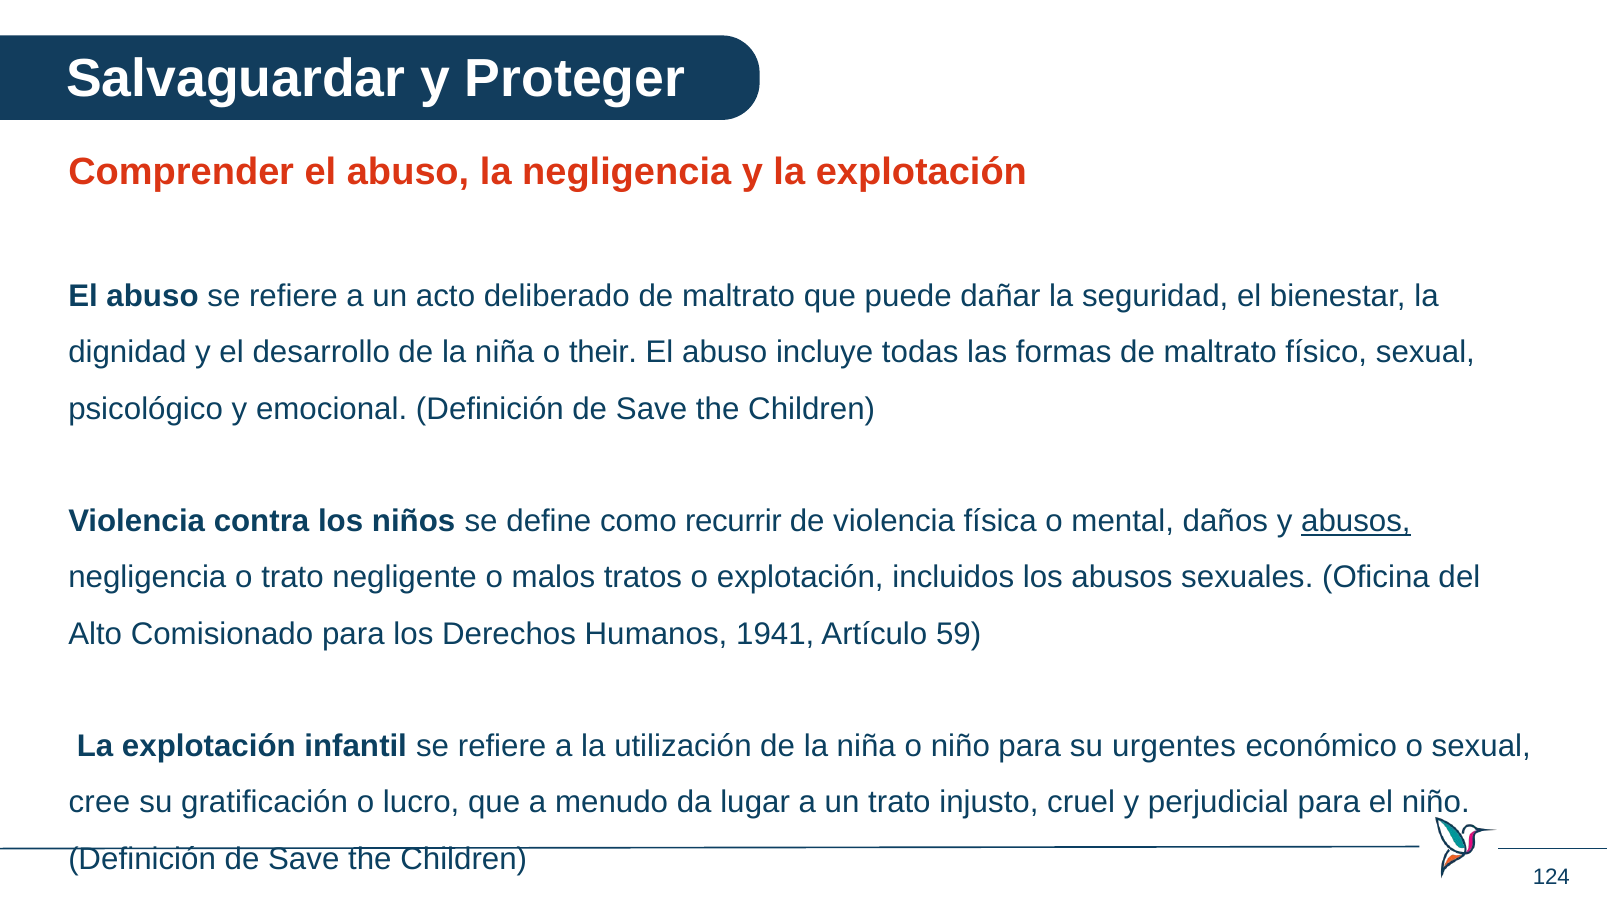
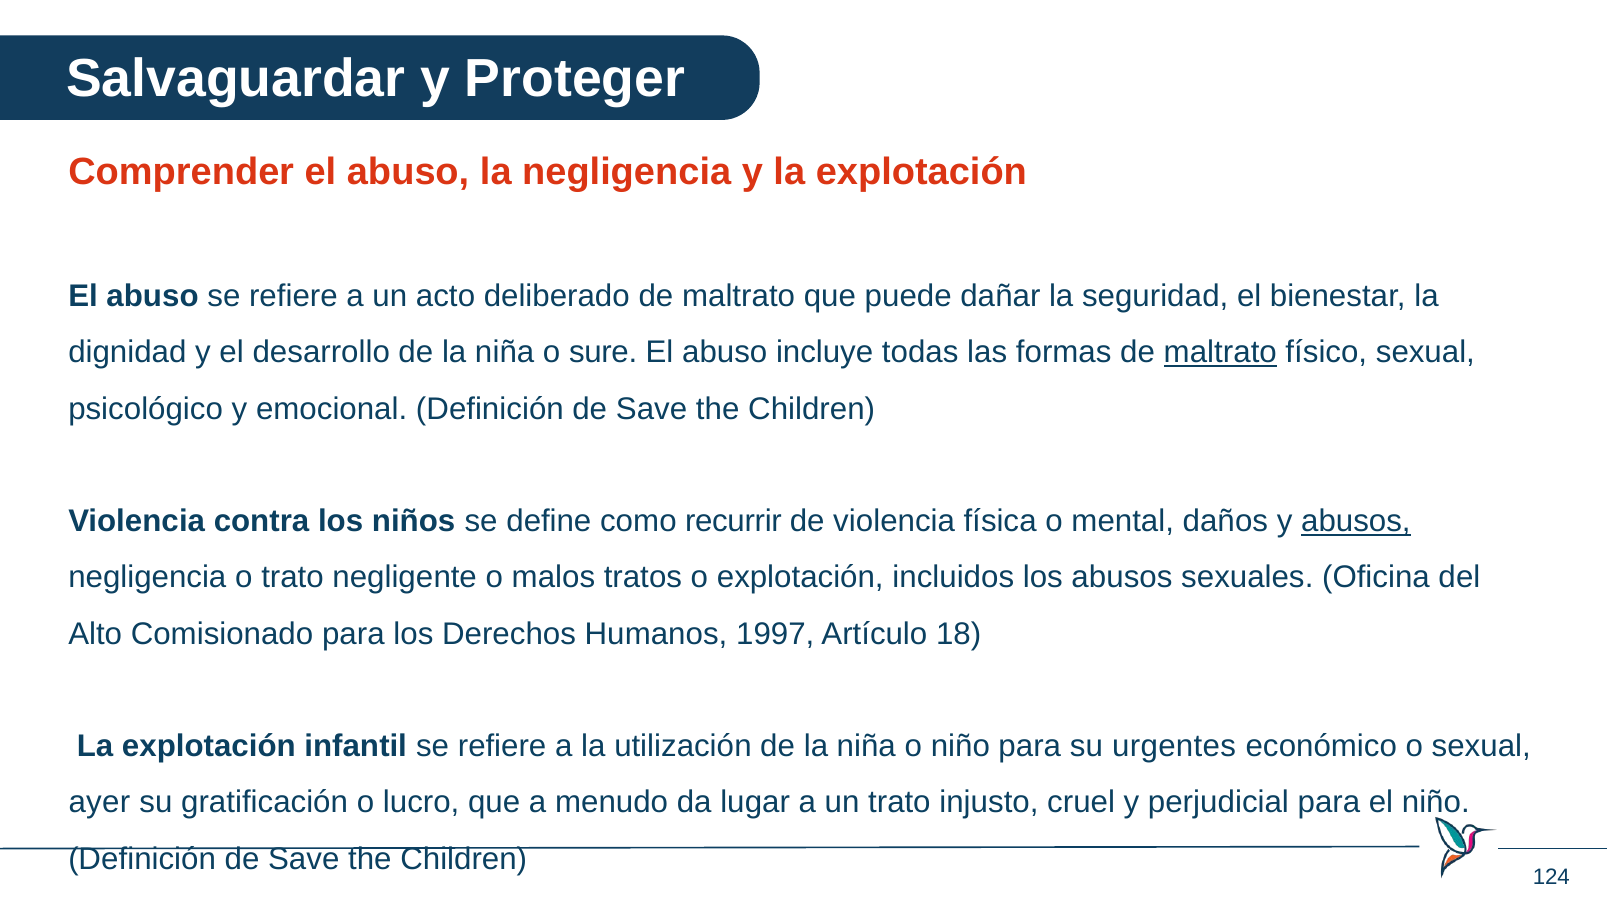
their: their -> sure
maltrato at (1220, 353) underline: none -> present
1941: 1941 -> 1997
59: 59 -> 18
cree: cree -> ayer
